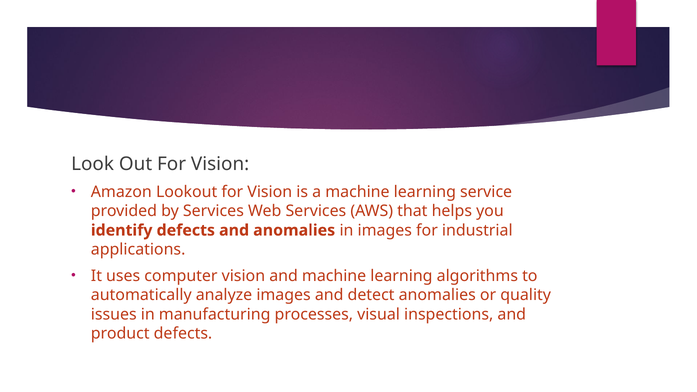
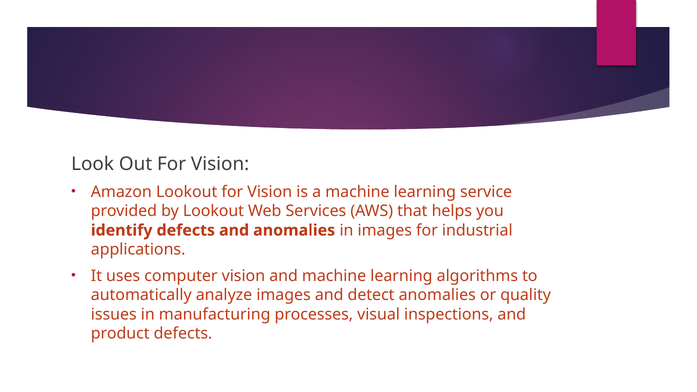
by Services: Services -> Lookout
